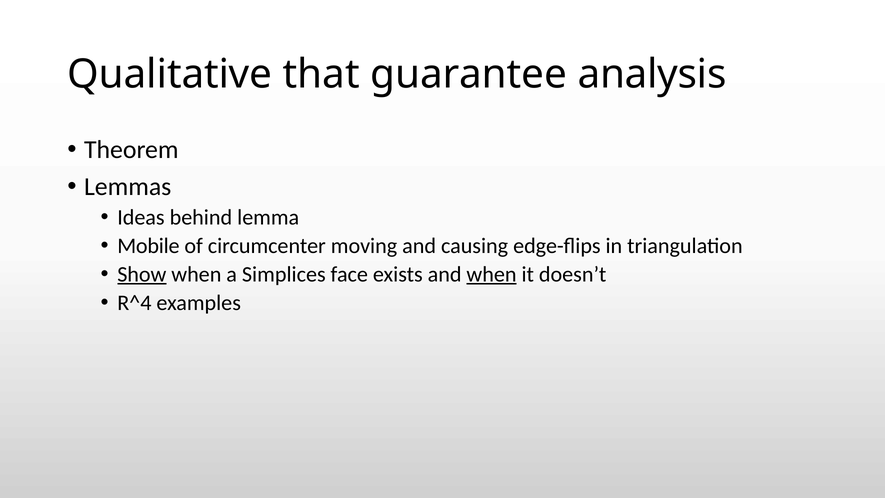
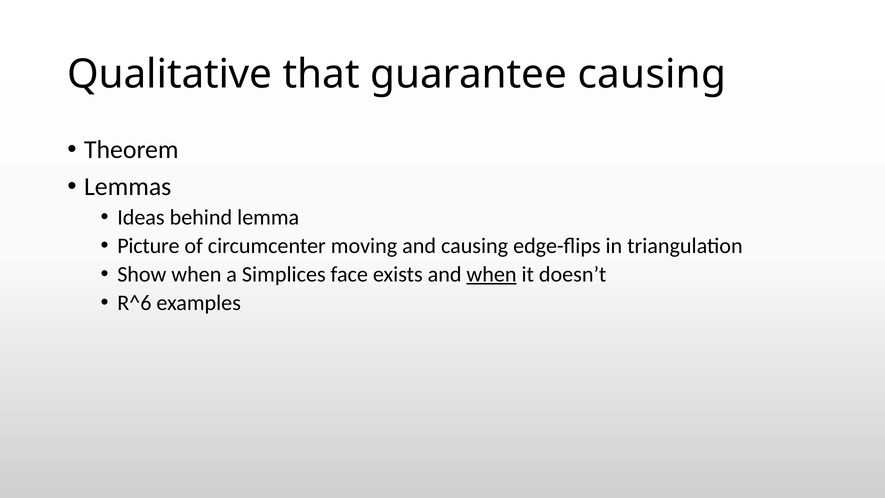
guarantee analysis: analysis -> causing
Mobile: Mobile -> Picture
Show underline: present -> none
R^4: R^4 -> R^6
